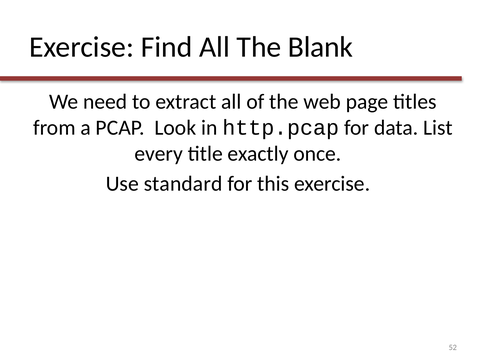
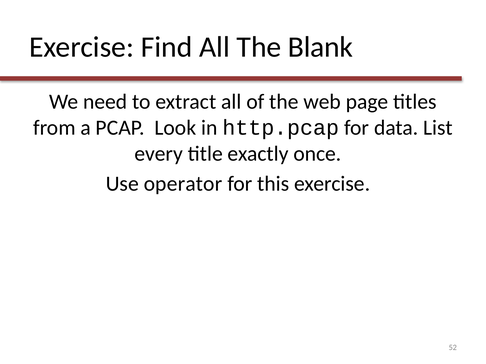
standard: standard -> operator
